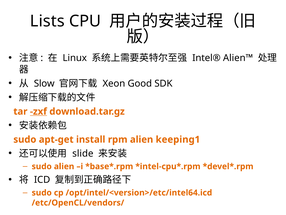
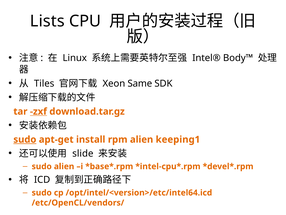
Alien™: Alien™ -> Body™
Slow: Slow -> Tiles
Good: Good -> Same
sudo at (25, 139) underline: none -> present
